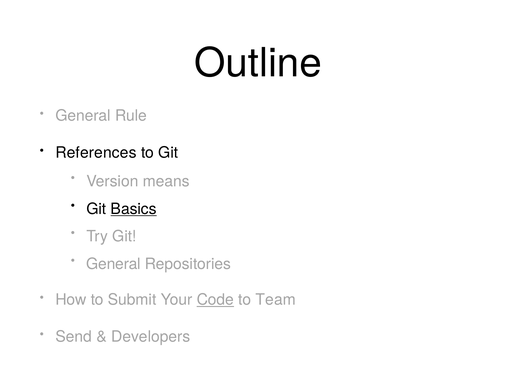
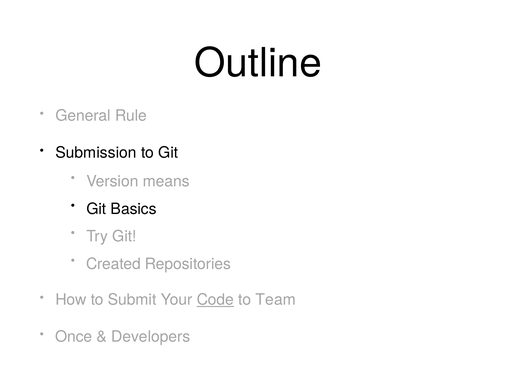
References: References -> Submission
Basics underline: present -> none
General at (113, 264): General -> Created
Send: Send -> Once
